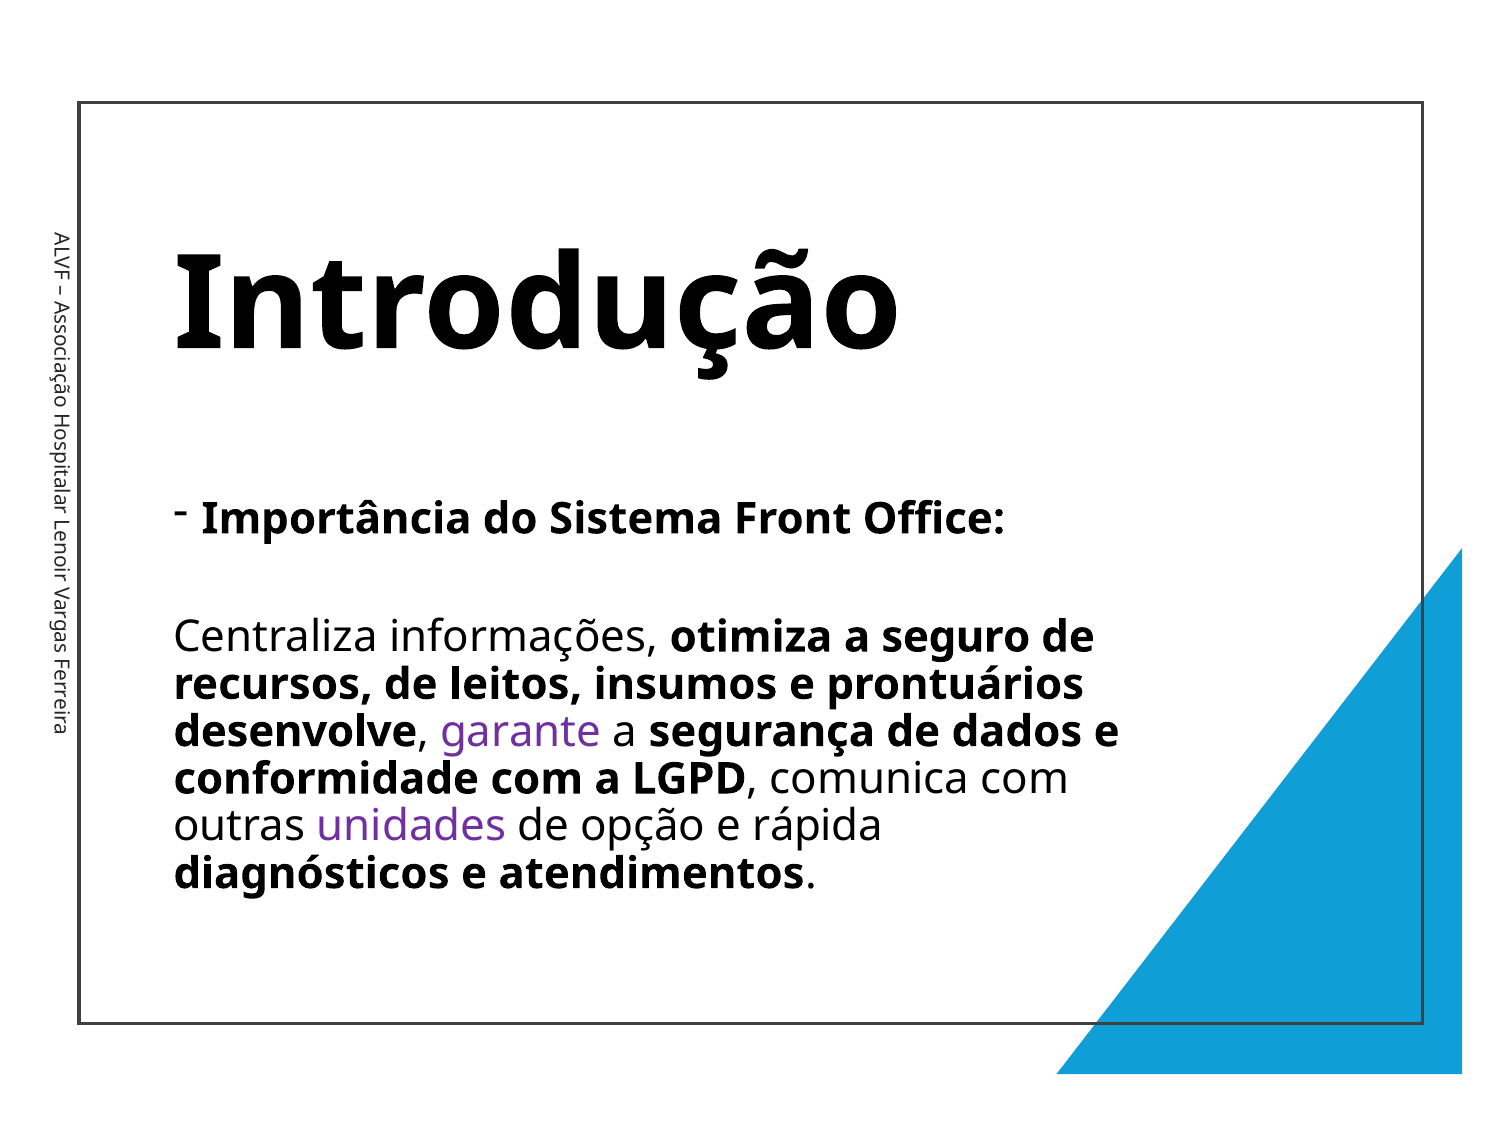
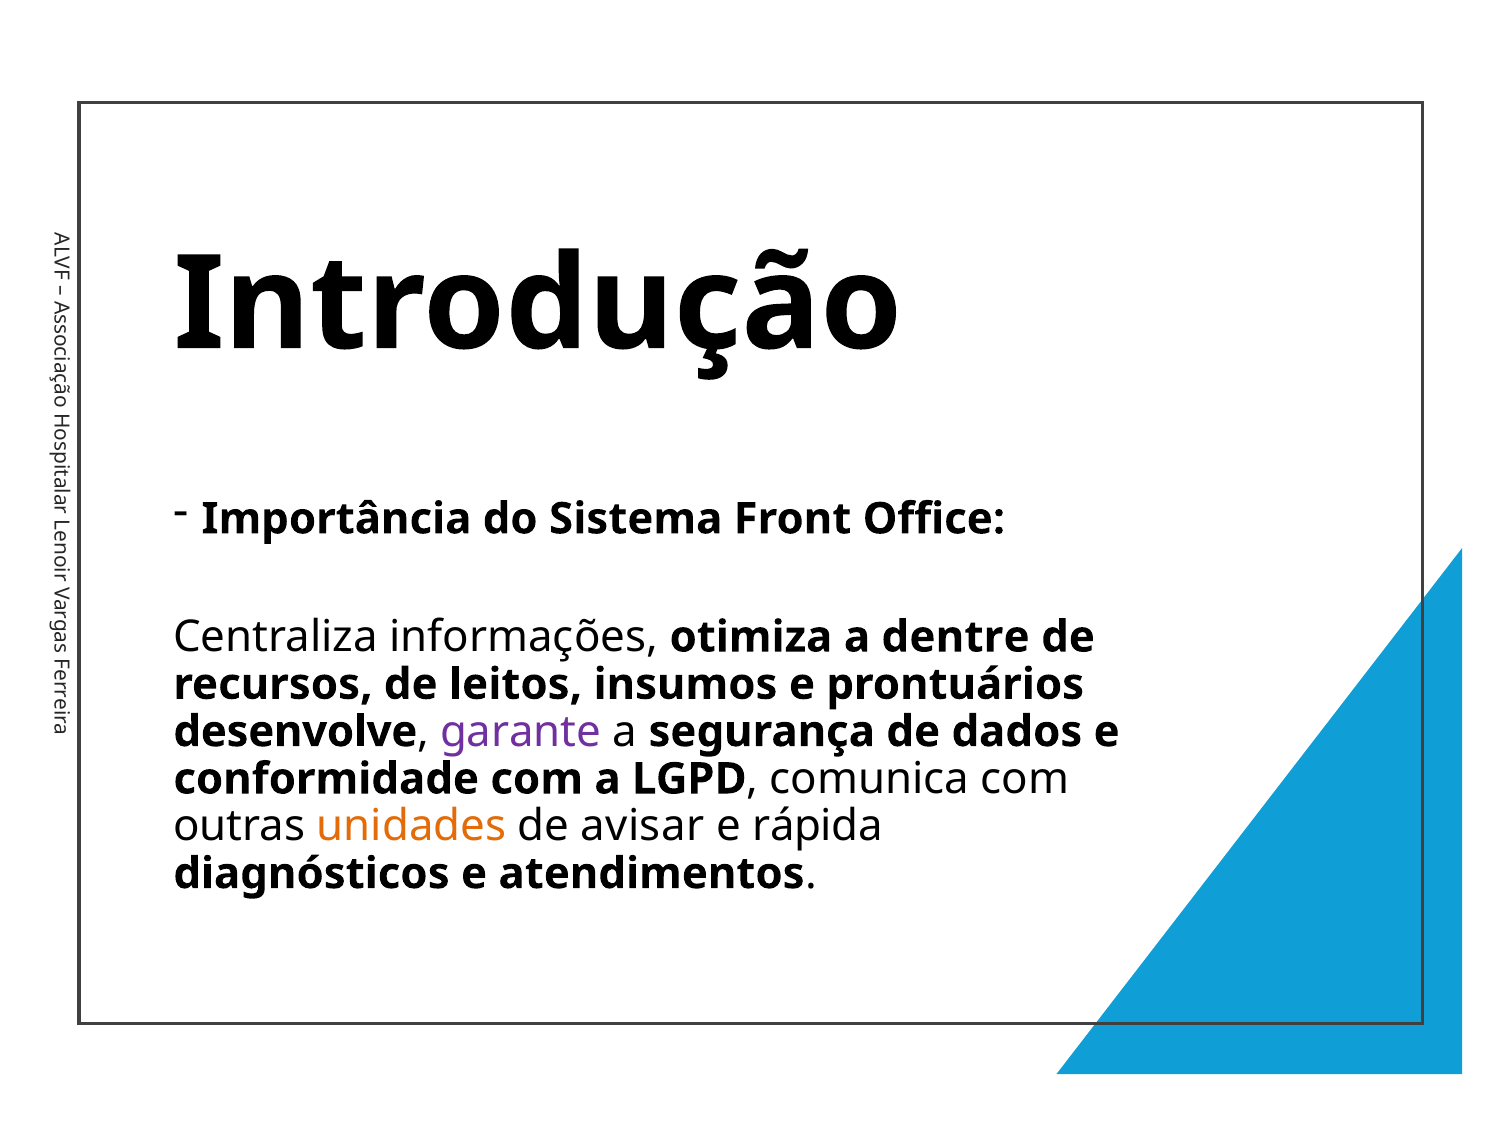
seguro: seguro -> dentre
unidades colour: purple -> orange
opção: opção -> avisar
